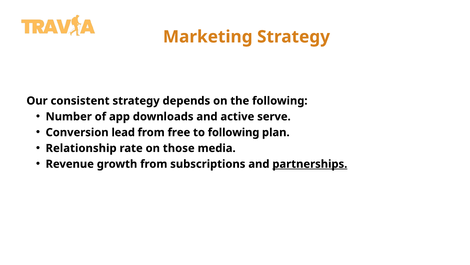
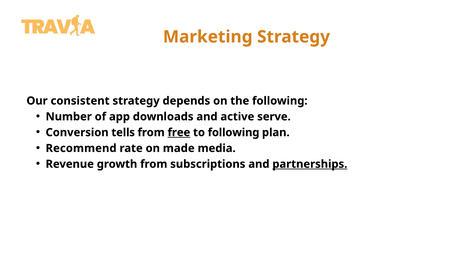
lead: lead -> tells
free underline: none -> present
Relationship: Relationship -> Recommend
those: those -> made
